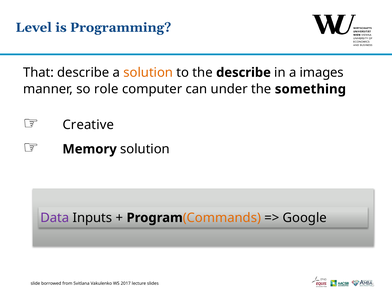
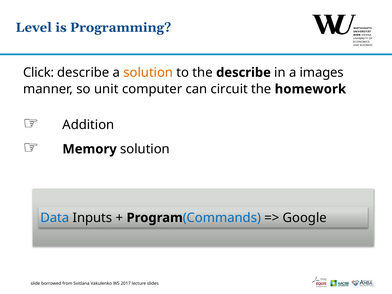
That: That -> Click
role: role -> unit
under: under -> circuit
something: something -> homework
Creative: Creative -> Addition
Data colour: purple -> blue
Commands colour: orange -> blue
